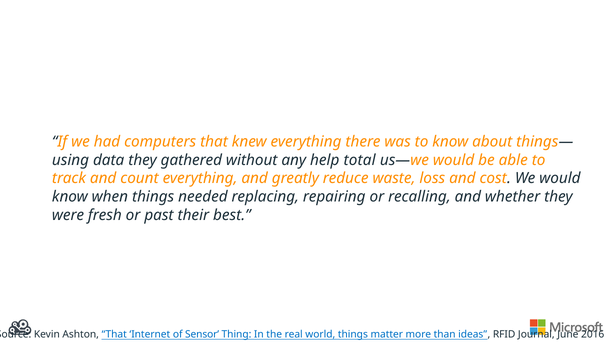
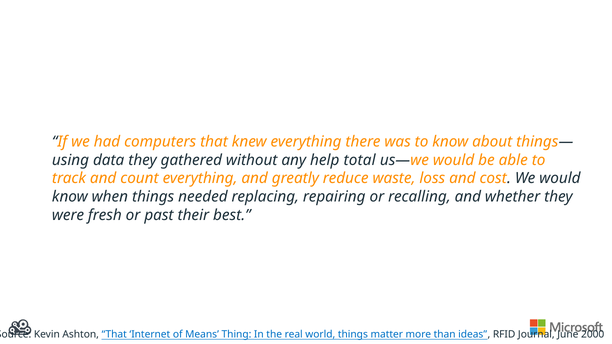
Sensor: Sensor -> Means
2016: 2016 -> 2000
